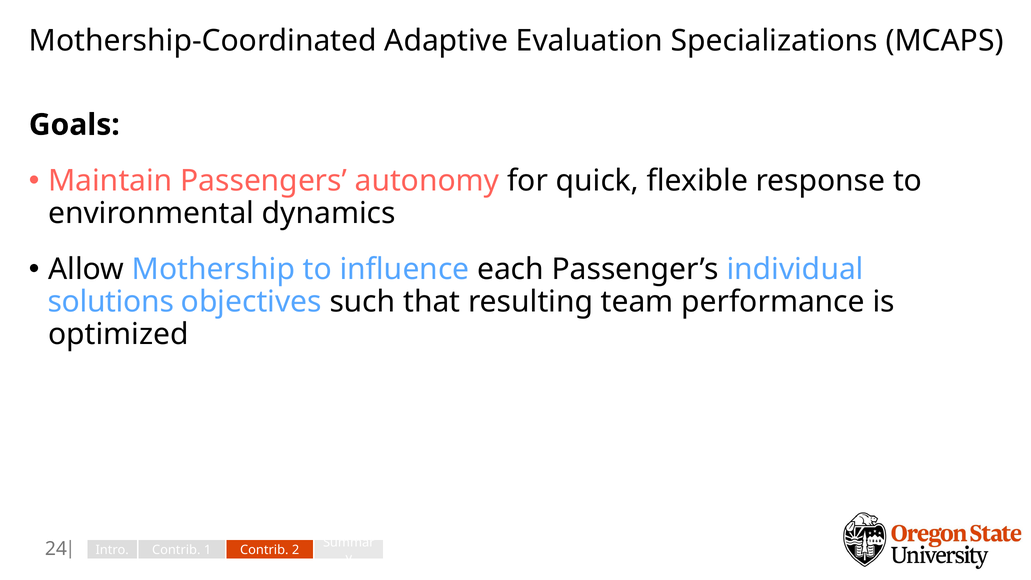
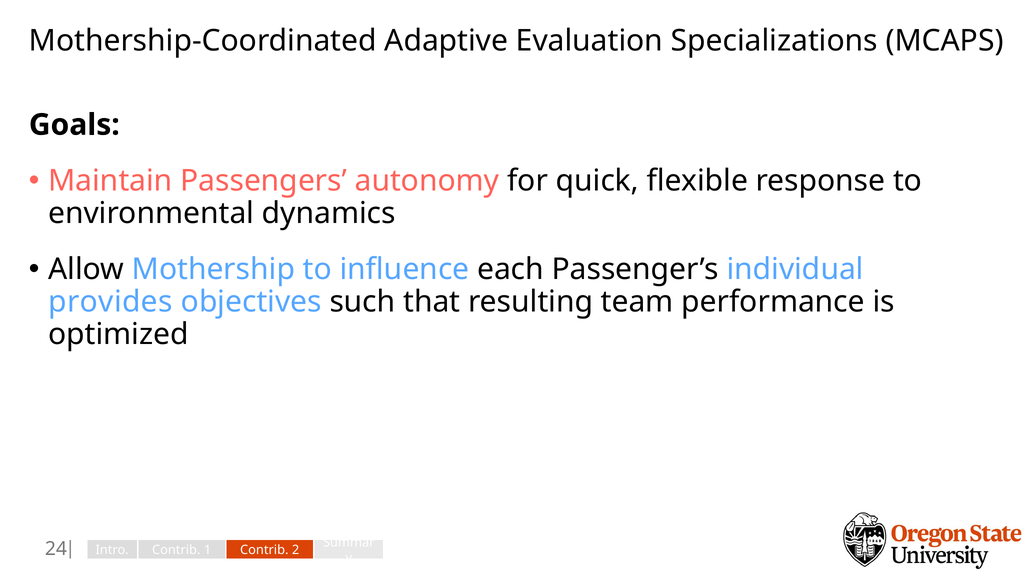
solutions: solutions -> provides
